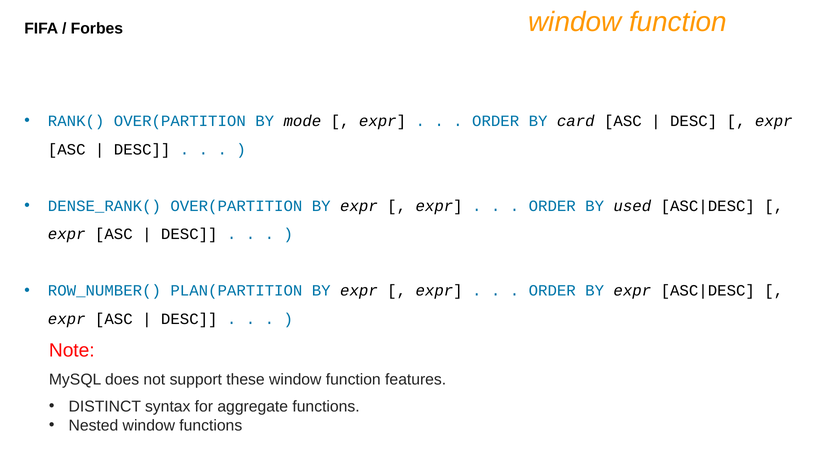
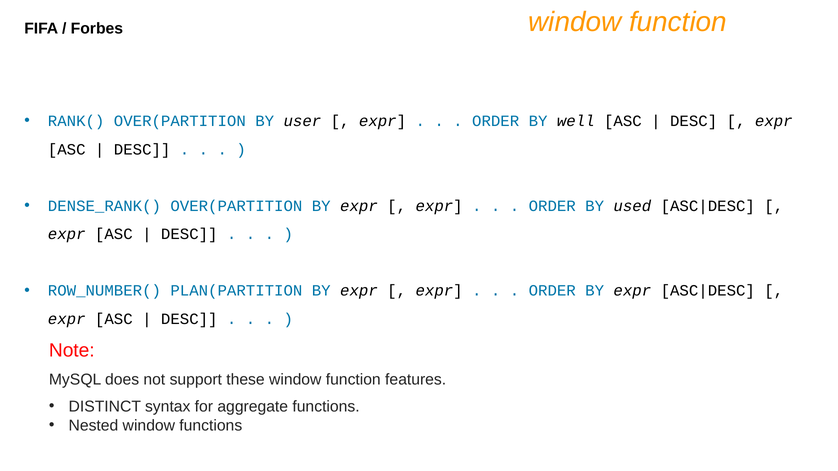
mode: mode -> user
card: card -> well
